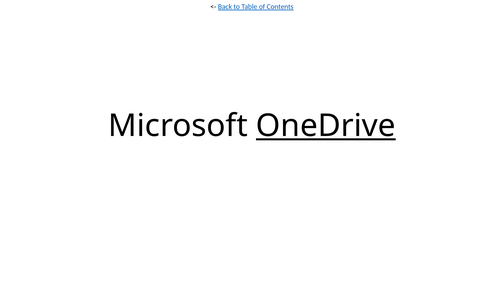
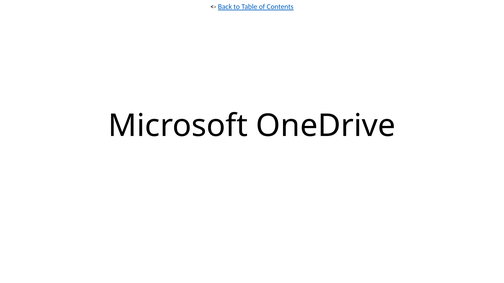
OneDrive underline: present -> none
